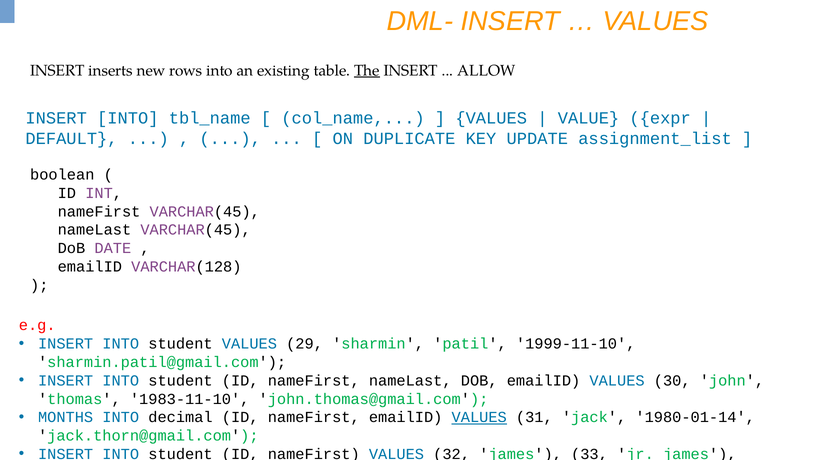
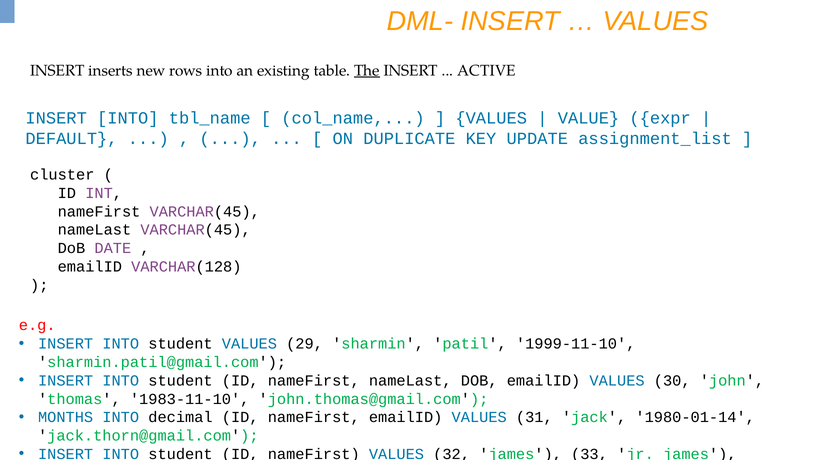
ALLOW: ALLOW -> ACTIVE
boolean: boolean -> cluster
VALUES at (479, 417) underline: present -> none
